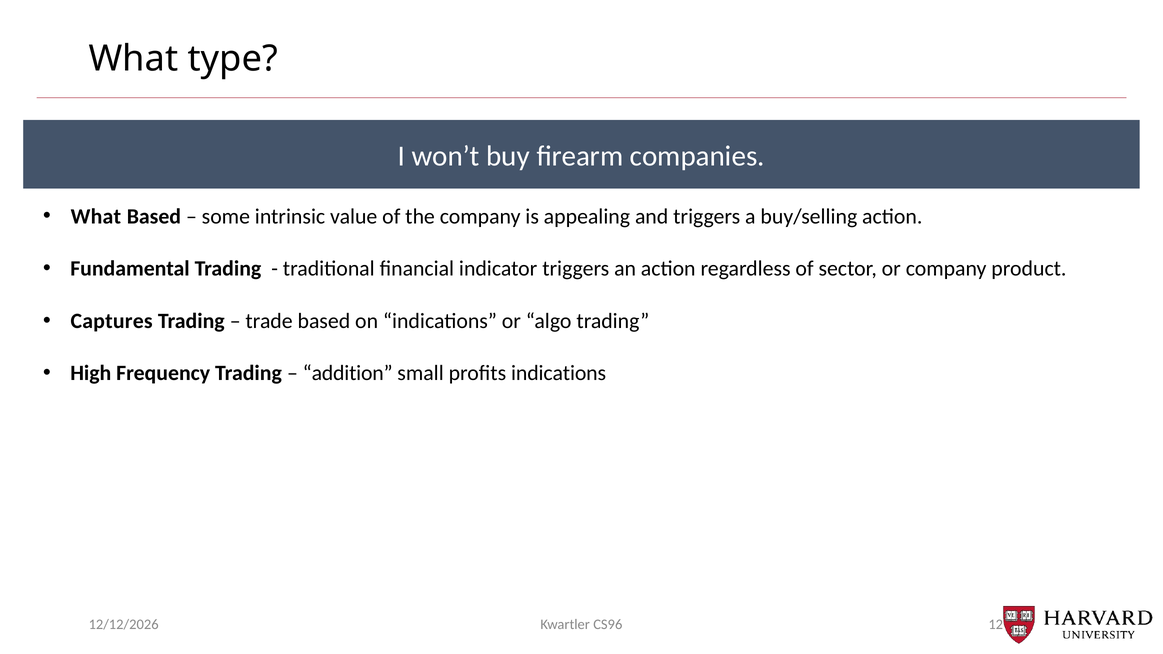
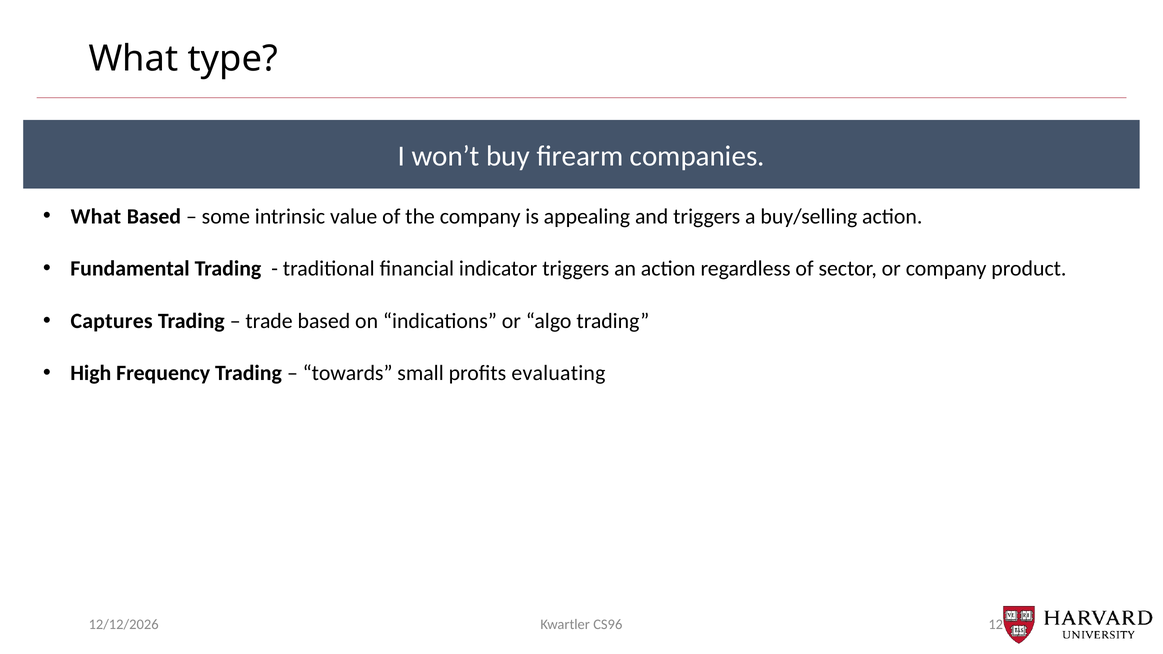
addition: addition -> towards
profits indications: indications -> evaluating
